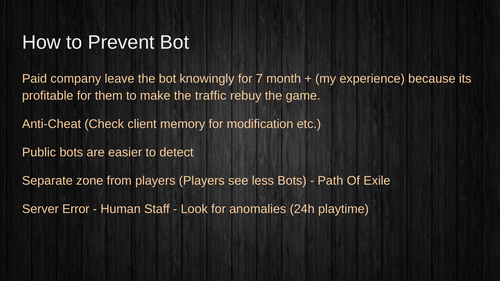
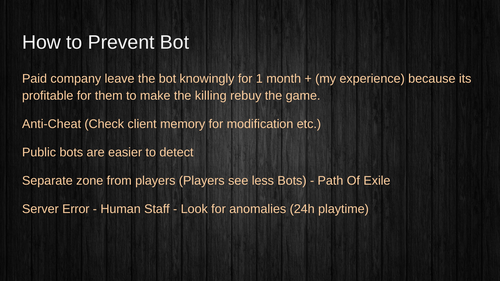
7: 7 -> 1
traffic: traffic -> killing
